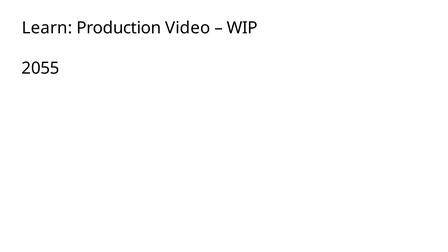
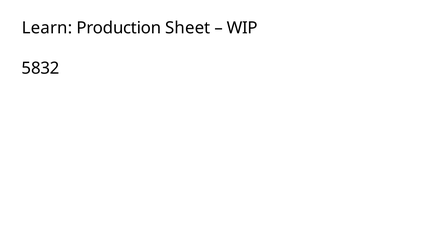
Video: Video -> Sheet
2055: 2055 -> 5832
